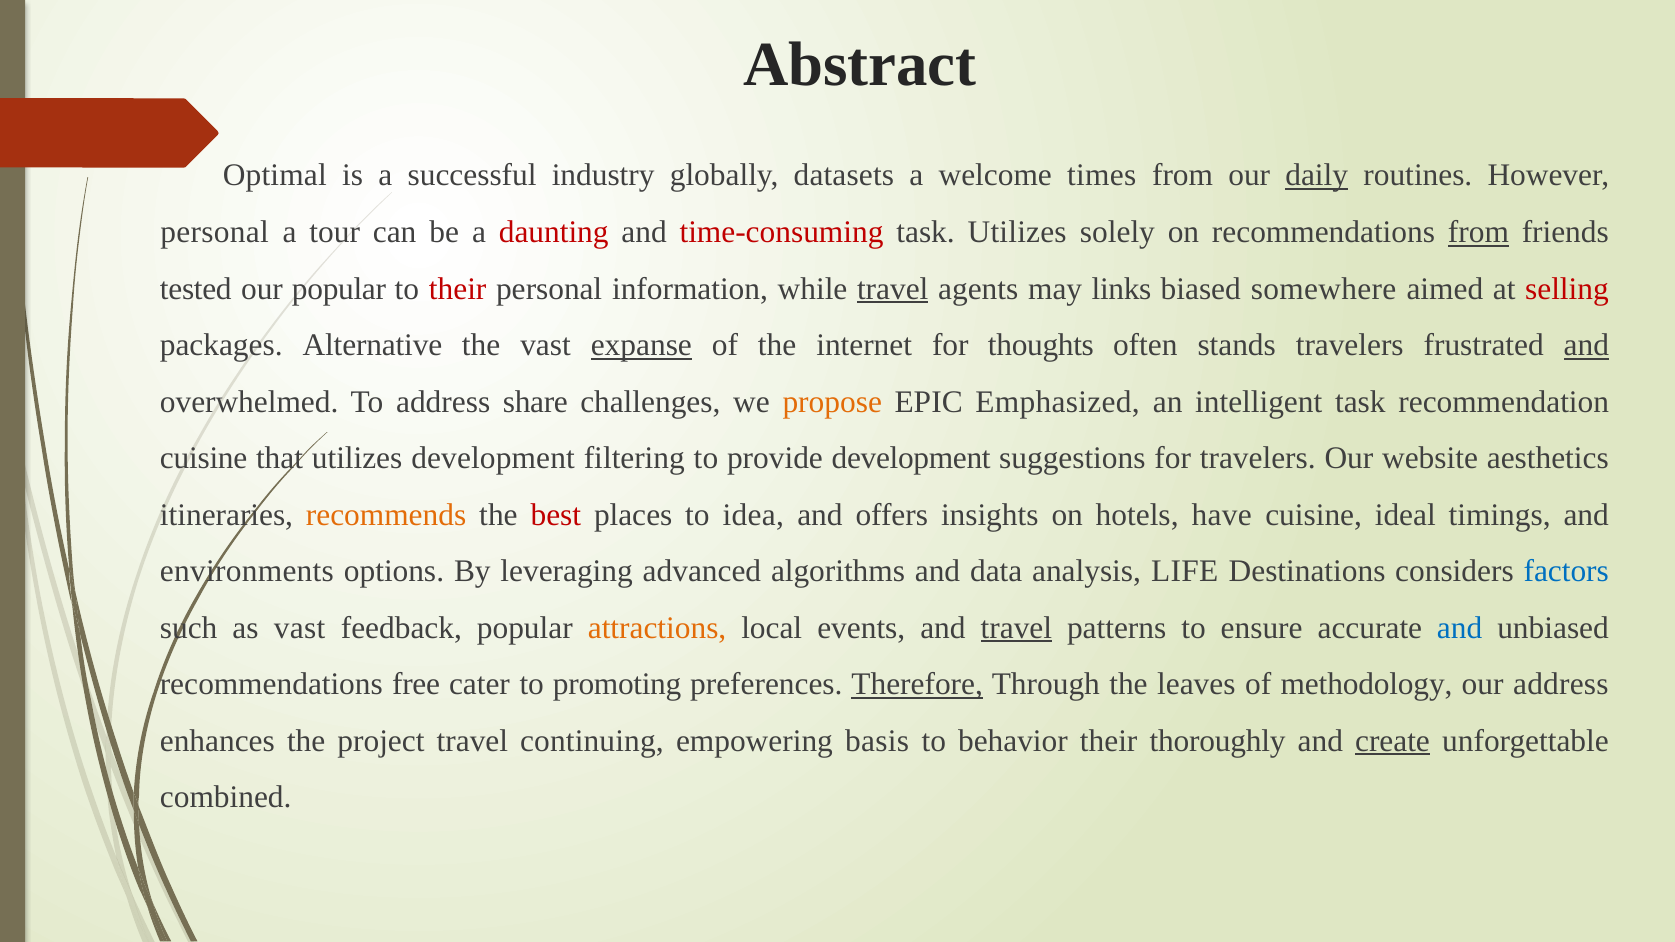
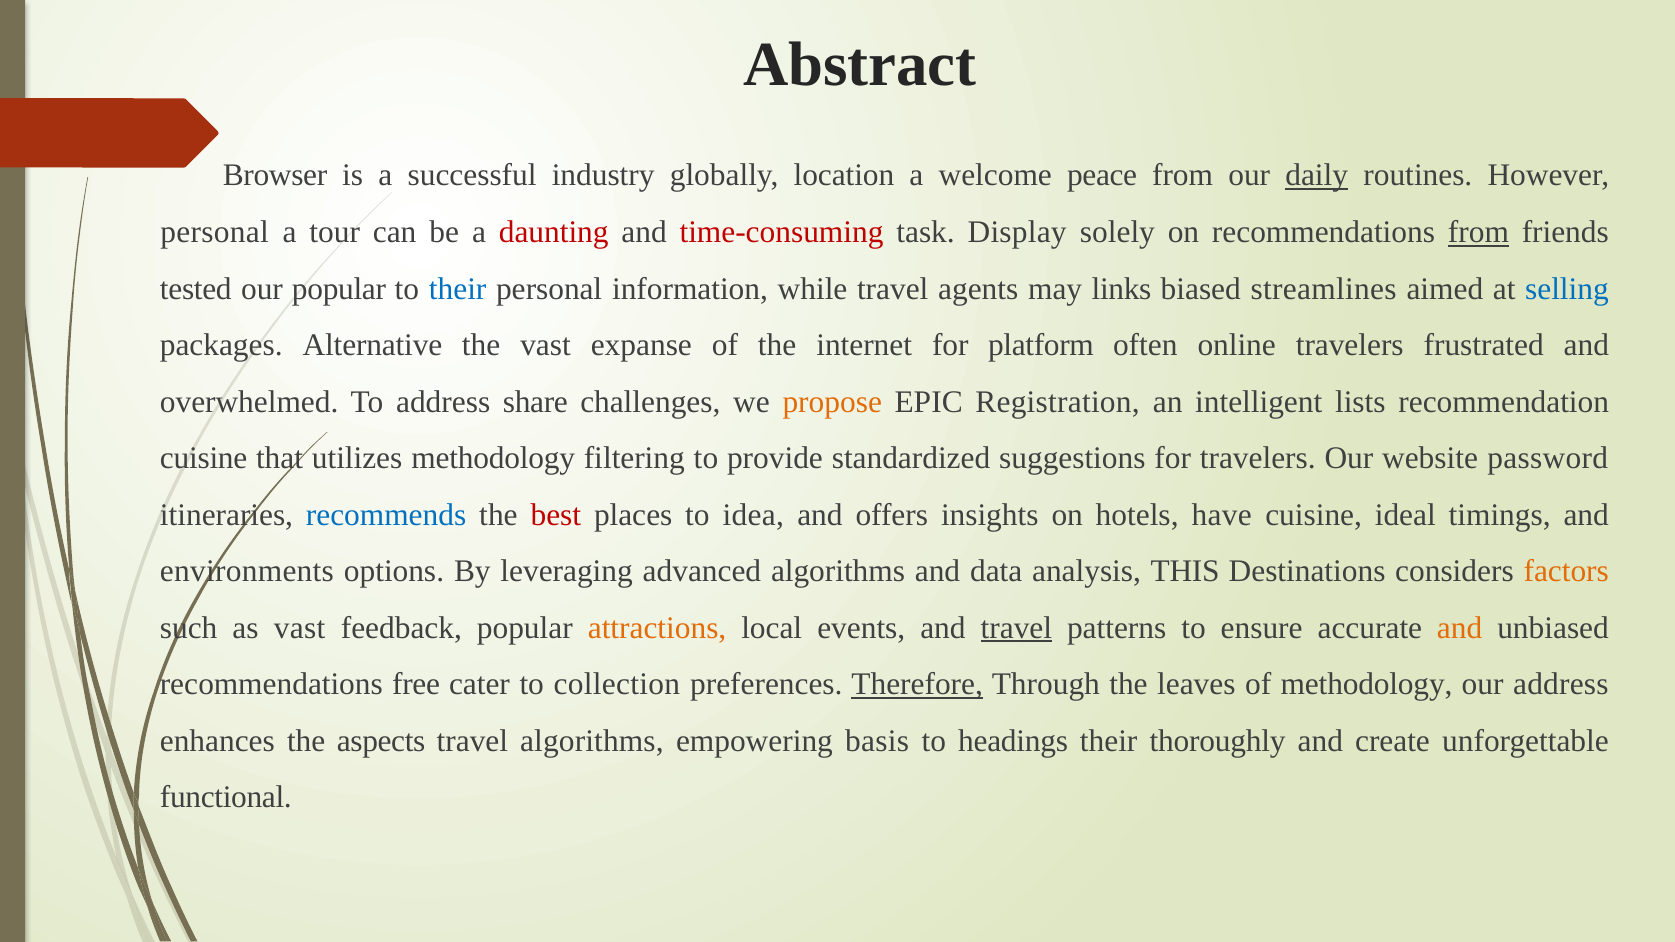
Optimal: Optimal -> Browser
datasets: datasets -> location
times: times -> peace
task Utilizes: Utilizes -> Display
their at (458, 289) colour: red -> blue
travel at (893, 289) underline: present -> none
somewhere: somewhere -> streamlines
selling colour: red -> blue
expanse underline: present -> none
thoughts: thoughts -> platform
stands: stands -> online
and at (1586, 345) underline: present -> none
Emphasized: Emphasized -> Registration
intelligent task: task -> lists
utilizes development: development -> methodology
provide development: development -> standardized
aesthetics: aesthetics -> password
recommends colour: orange -> blue
LIFE: LIFE -> THIS
factors colour: blue -> orange
and at (1460, 628) colour: blue -> orange
promoting: promoting -> collection
project: project -> aspects
travel continuing: continuing -> algorithms
behavior: behavior -> headings
create underline: present -> none
combined: combined -> functional
